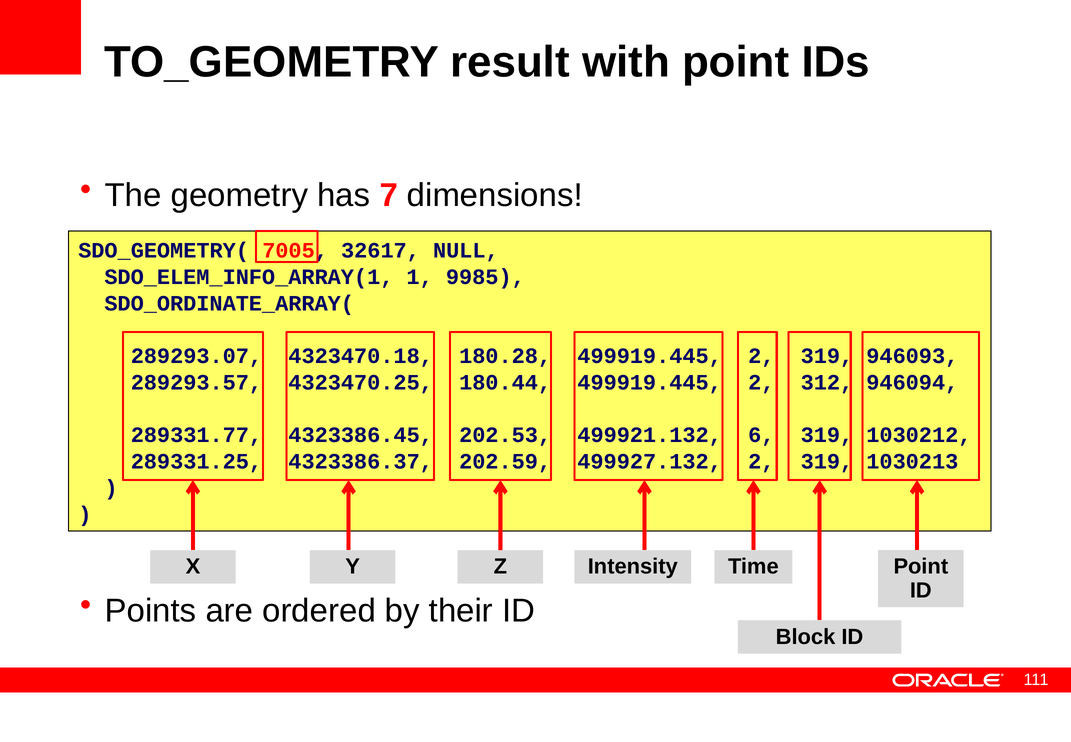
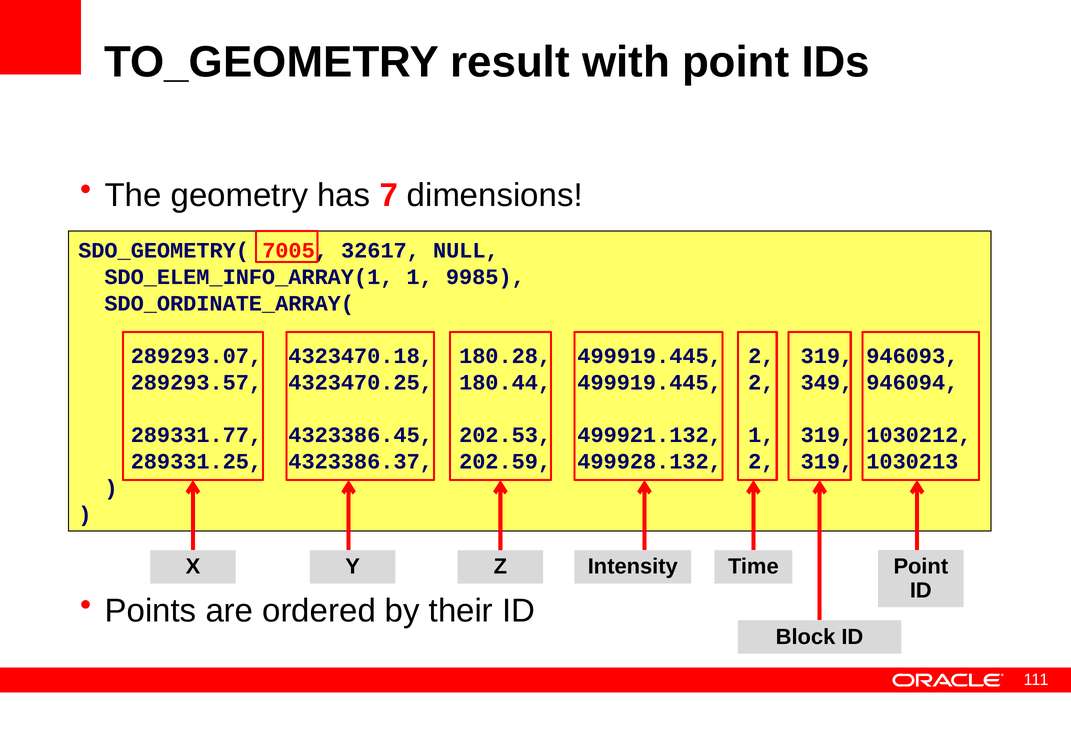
312: 312 -> 349
499921.132 6: 6 -> 1
499927.132: 499927.132 -> 499928.132
